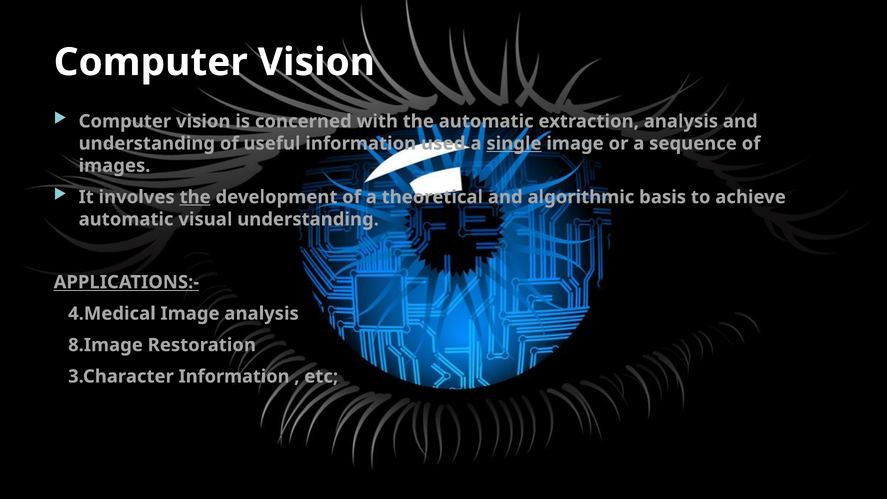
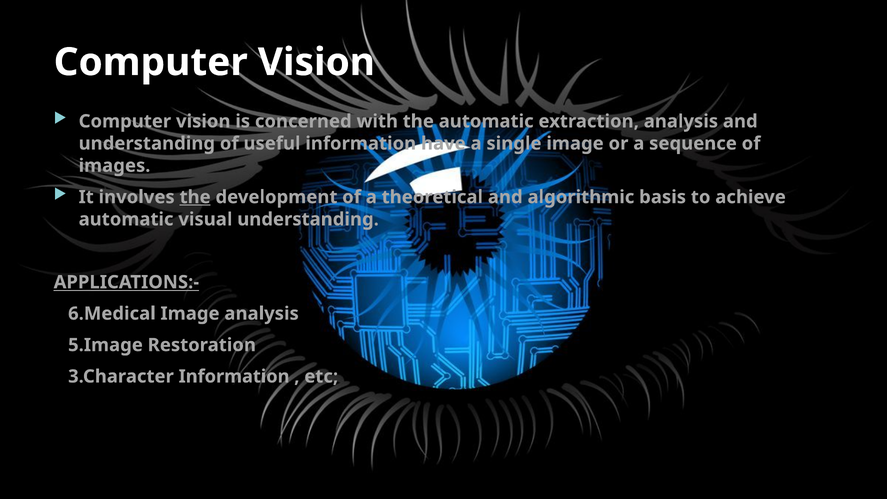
used: used -> have
single underline: present -> none
4.Medical: 4.Medical -> 6.Medical
8.Image: 8.Image -> 5.Image
